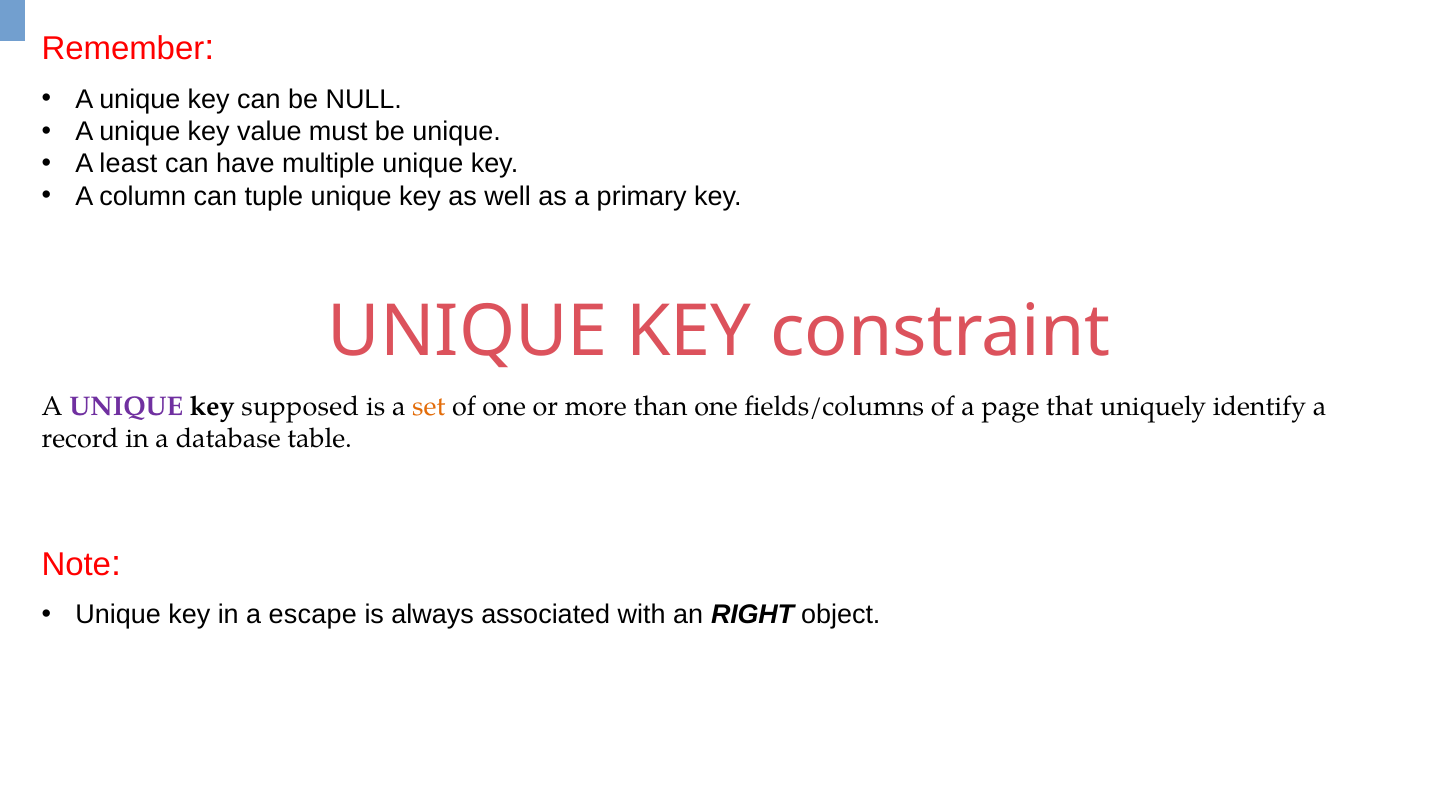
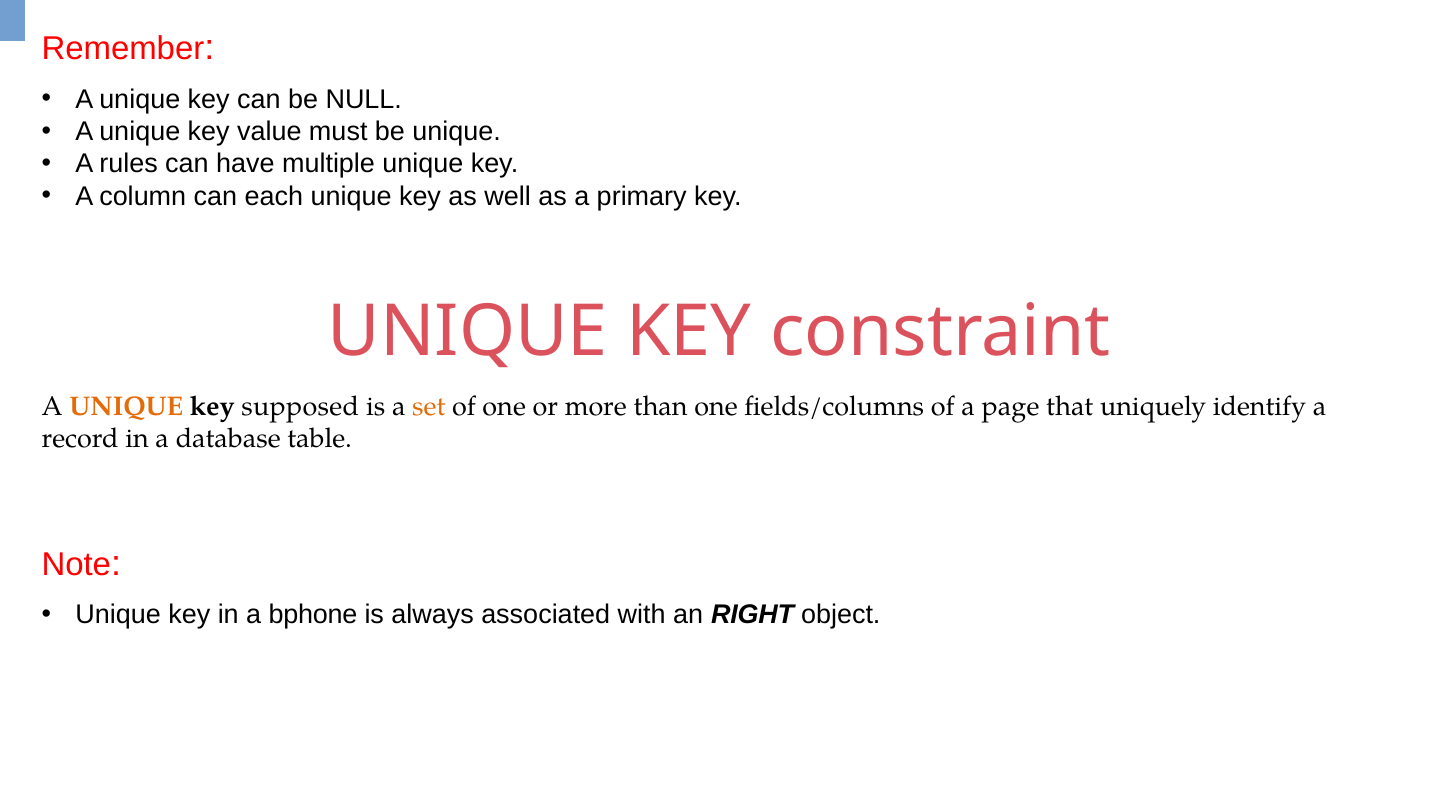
least: least -> rules
tuple: tuple -> each
UNIQUE at (126, 407) colour: purple -> orange
escape: escape -> bphone
